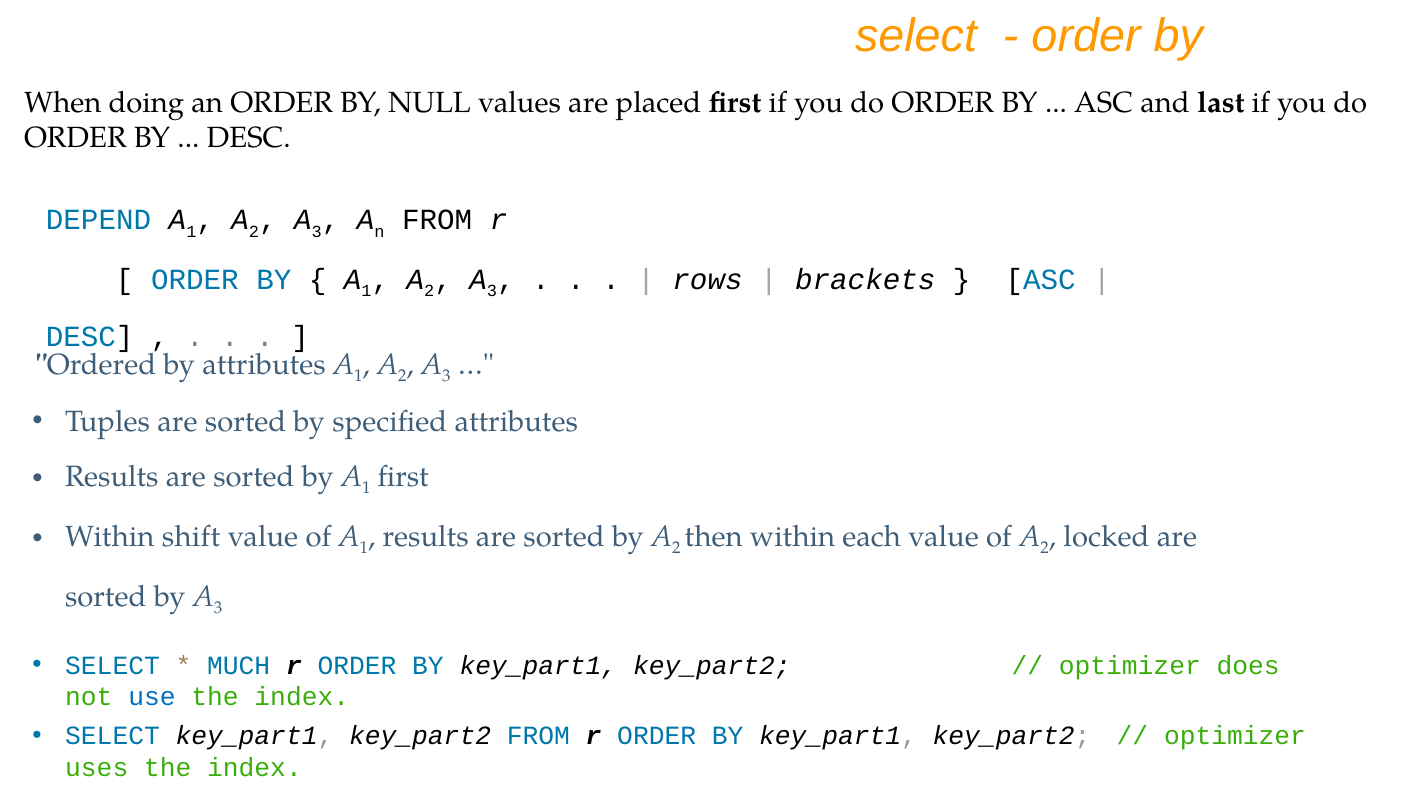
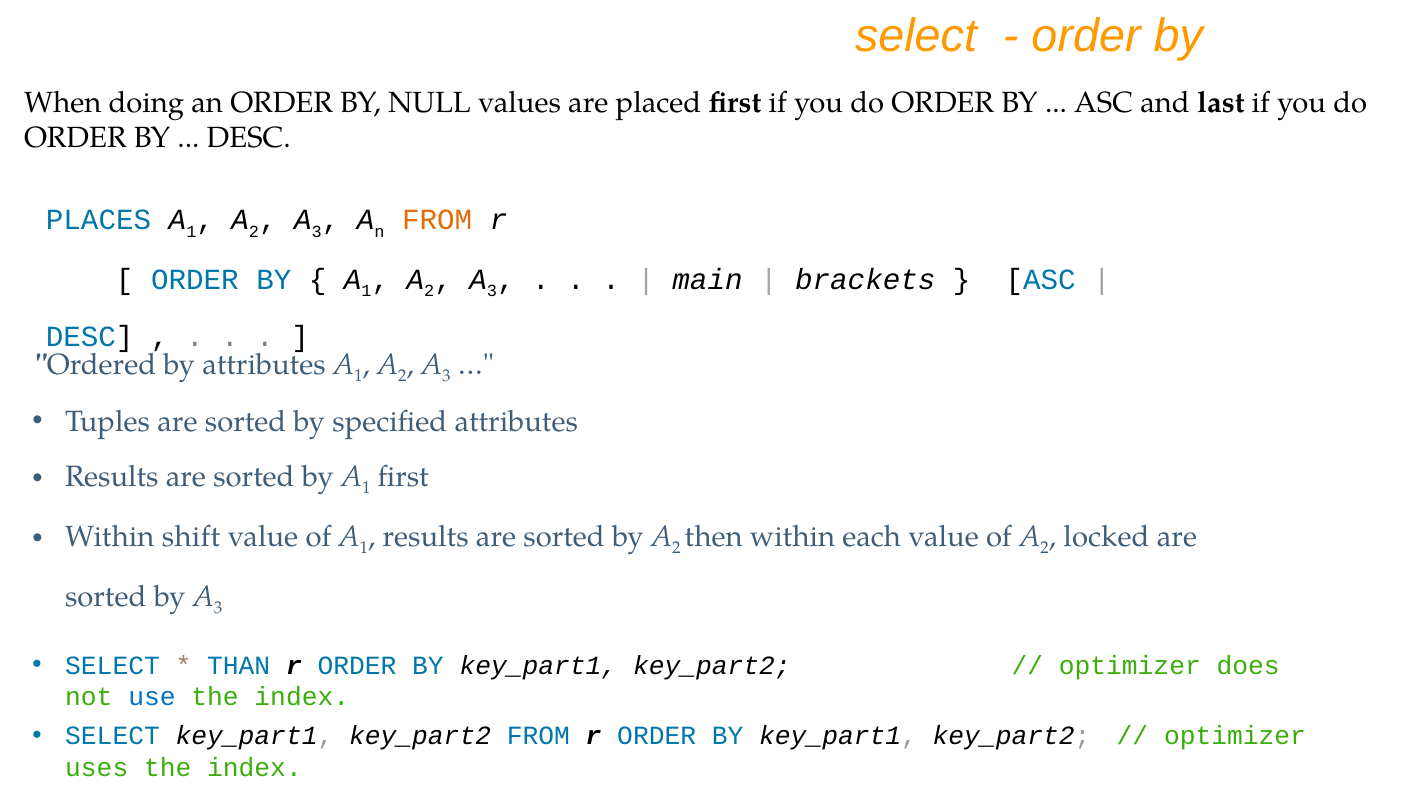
DEPEND: DEPEND -> PLACES
FROM at (437, 220) colour: black -> orange
rows: rows -> main
MUCH: MUCH -> THAN
